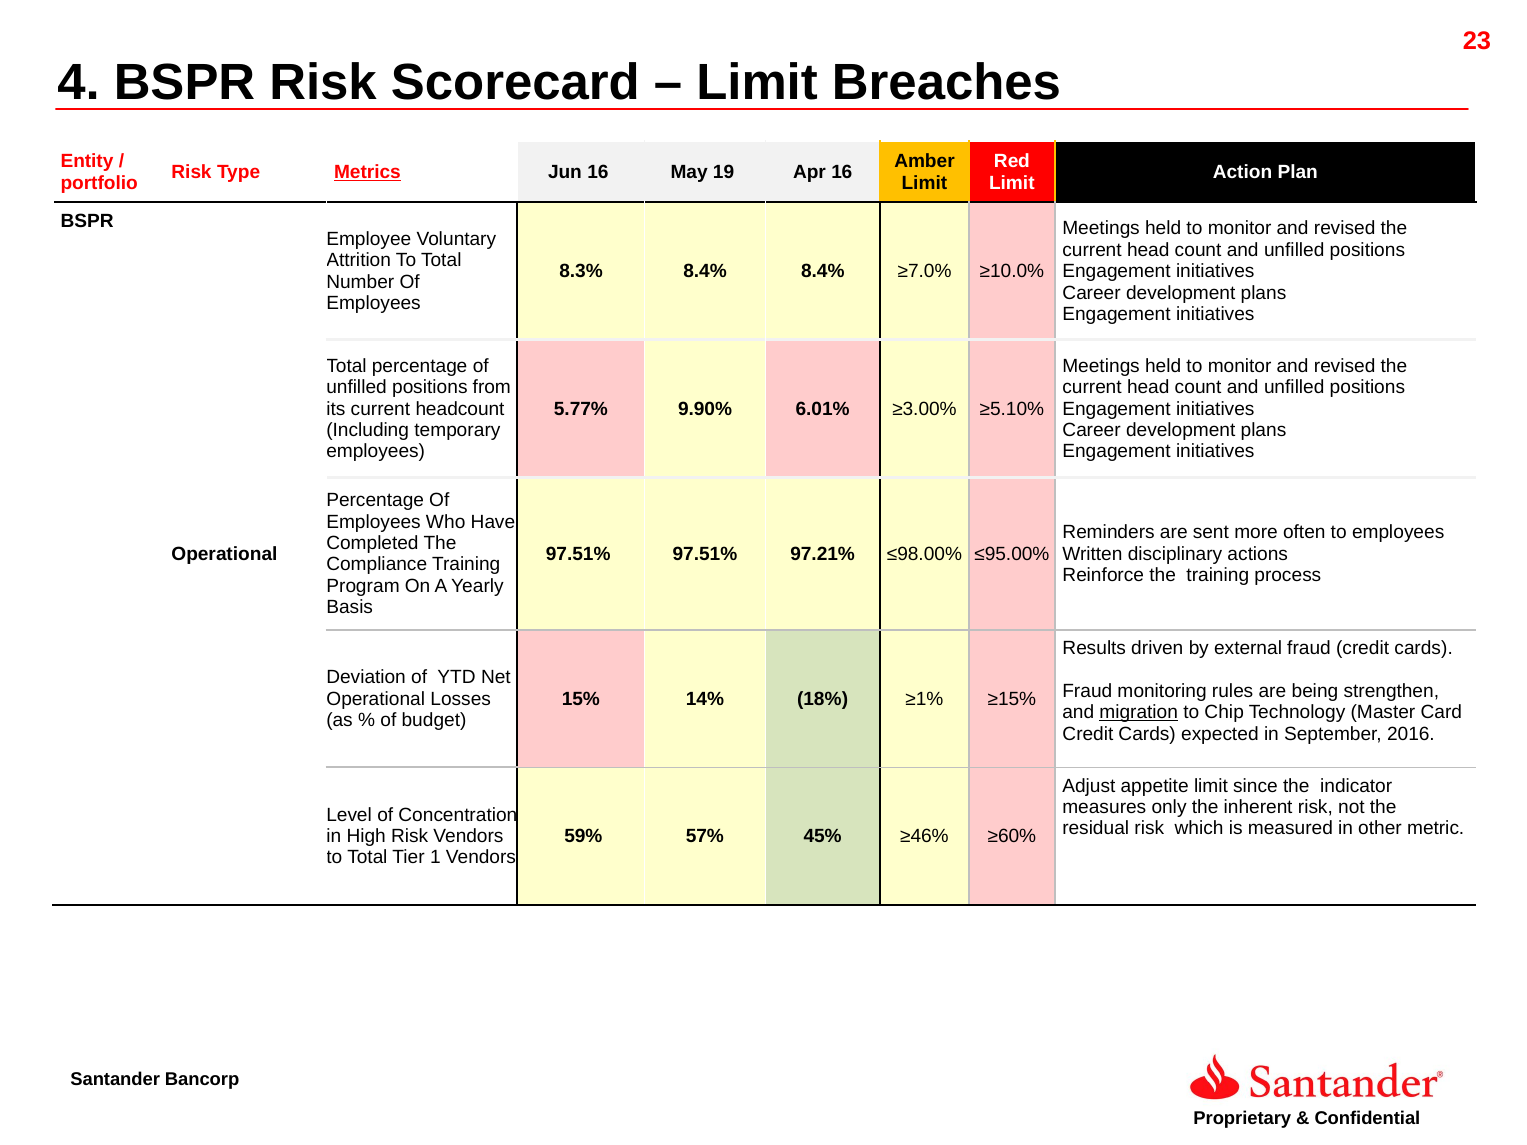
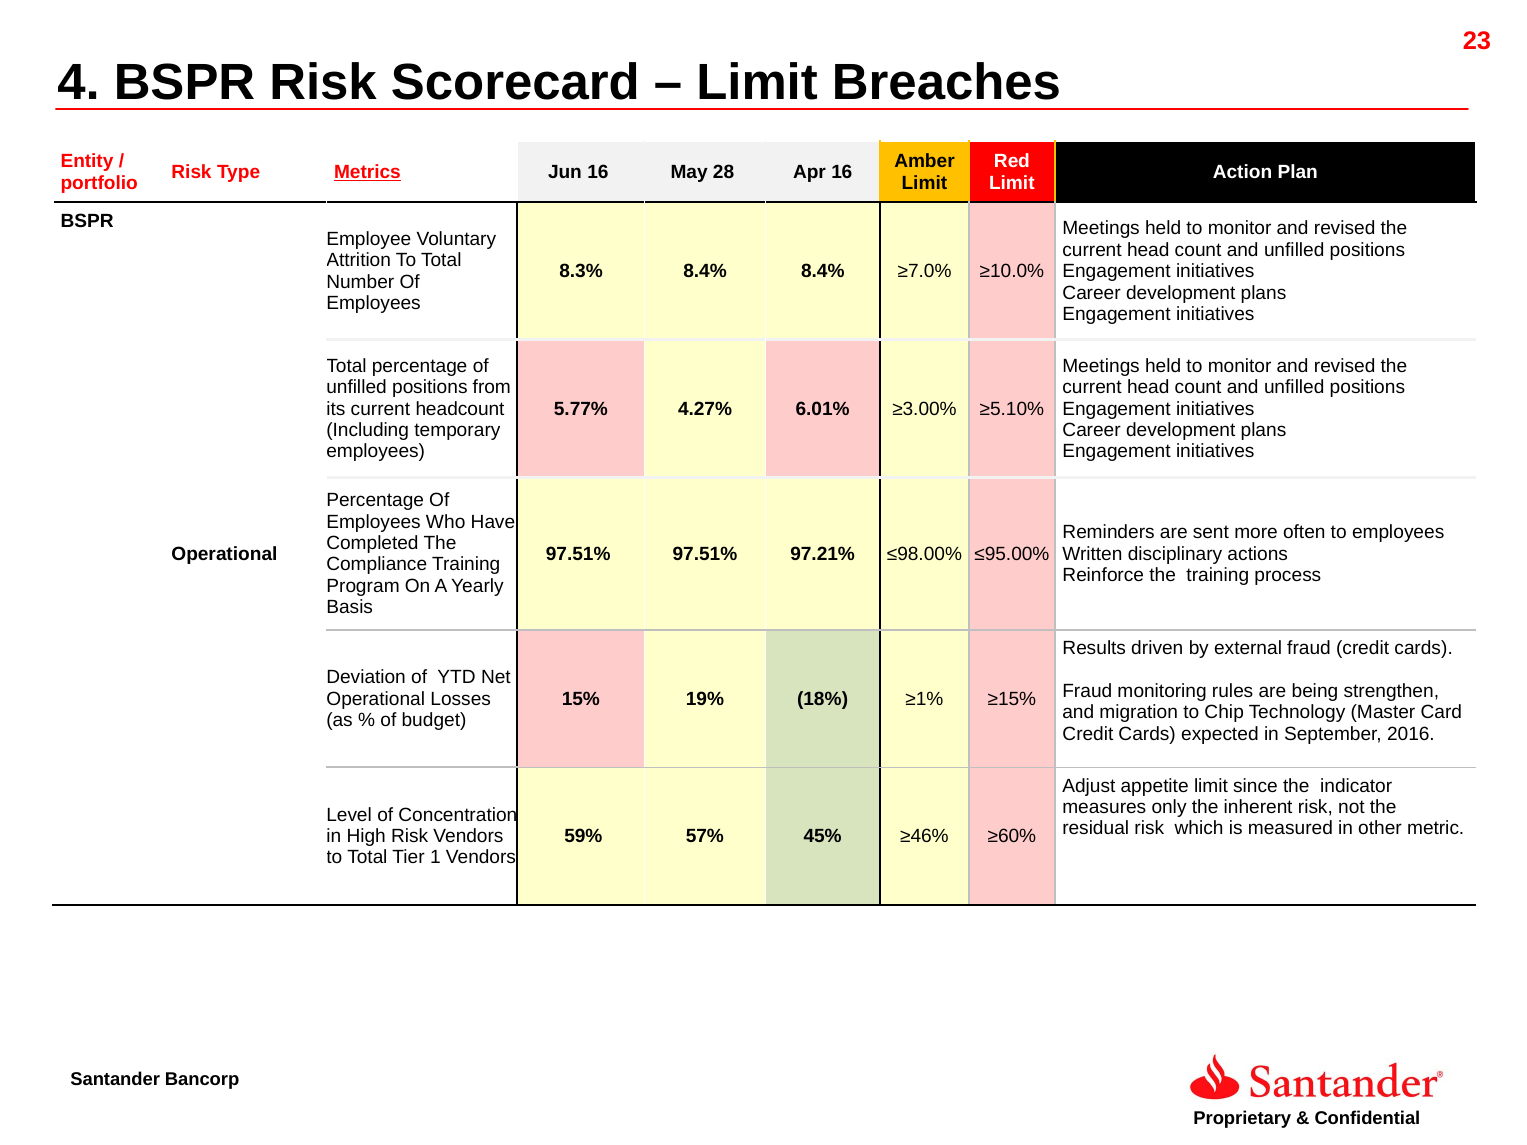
19: 19 -> 28
9.90%: 9.90% -> 4.27%
14%: 14% -> 19%
migration underline: present -> none
